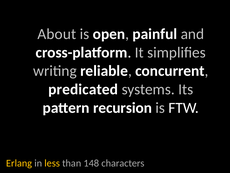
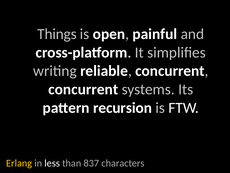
About: About -> Things
predicated at (83, 89): predicated -> concurrent
less colour: yellow -> white
148: 148 -> 837
